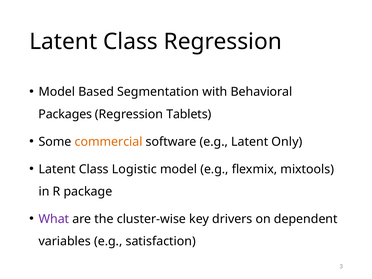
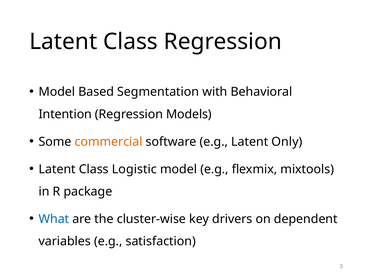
Packages: Packages -> Intention
Tablets: Tablets -> Models
What colour: purple -> blue
